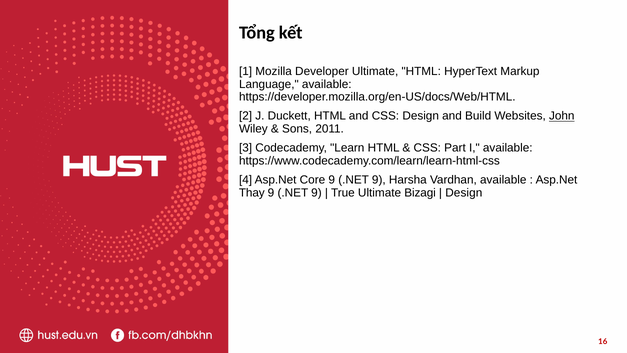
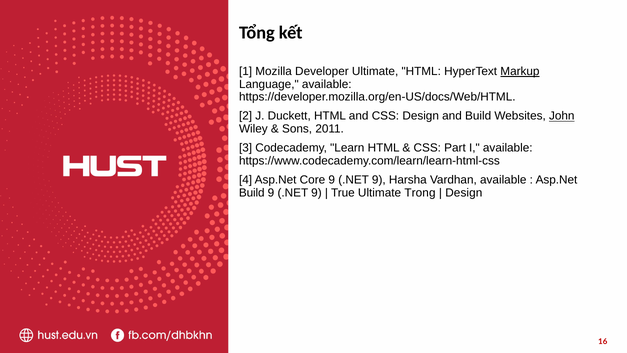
Markup underline: none -> present
Thay at (252, 193): Thay -> Build
Bizagi: Bizagi -> Trong
